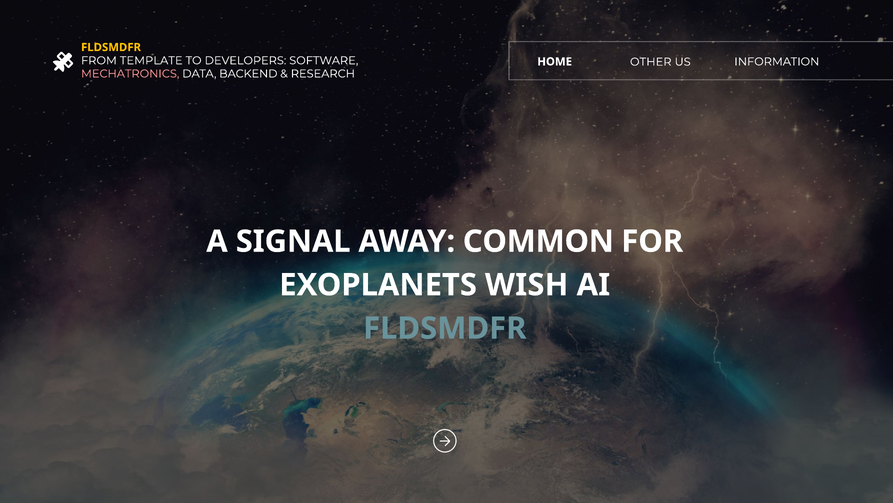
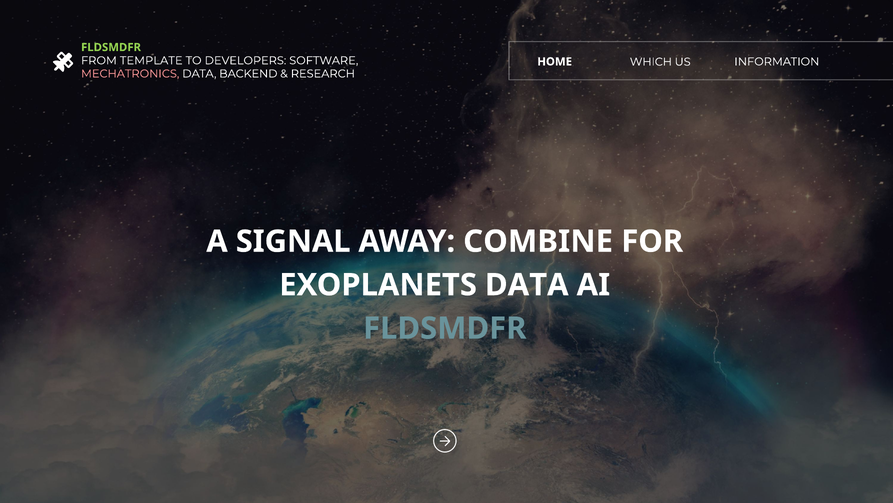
FLDSMDFR at (111, 47) colour: yellow -> light green
OTHER: OTHER -> WHICH
COMMON: COMMON -> COMBINE
EXOPLANETS WISH: WISH -> DATA
